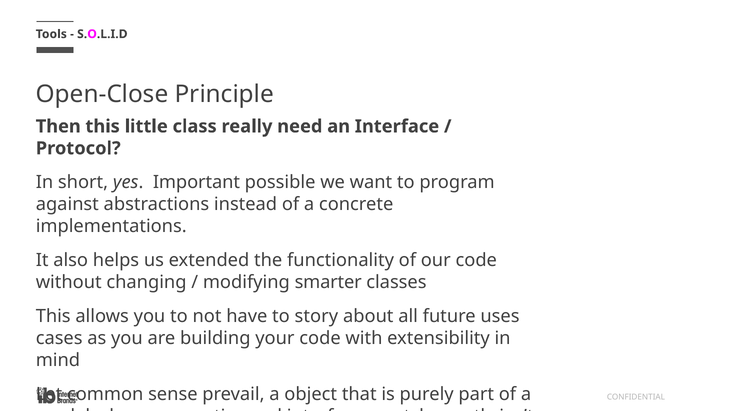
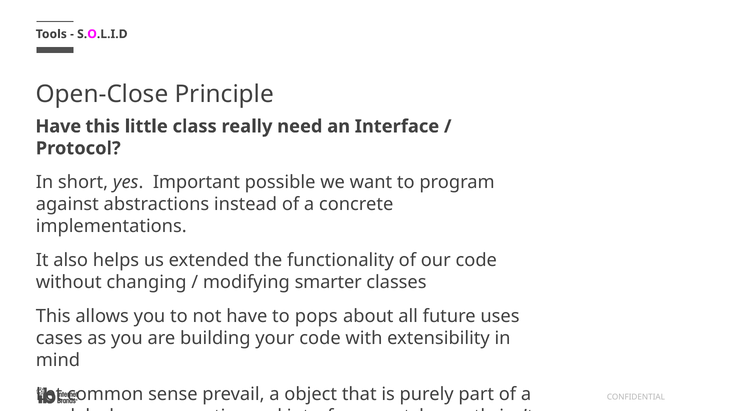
Then at (58, 127): Then -> Have
story: story -> pops
